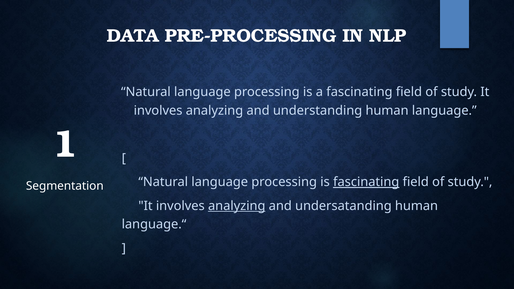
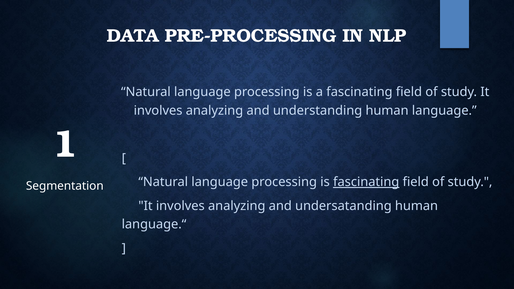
analyzing at (237, 206) underline: present -> none
